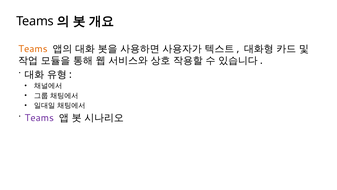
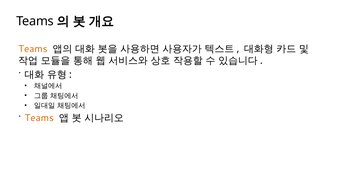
Teams at (39, 118) colour: purple -> orange
